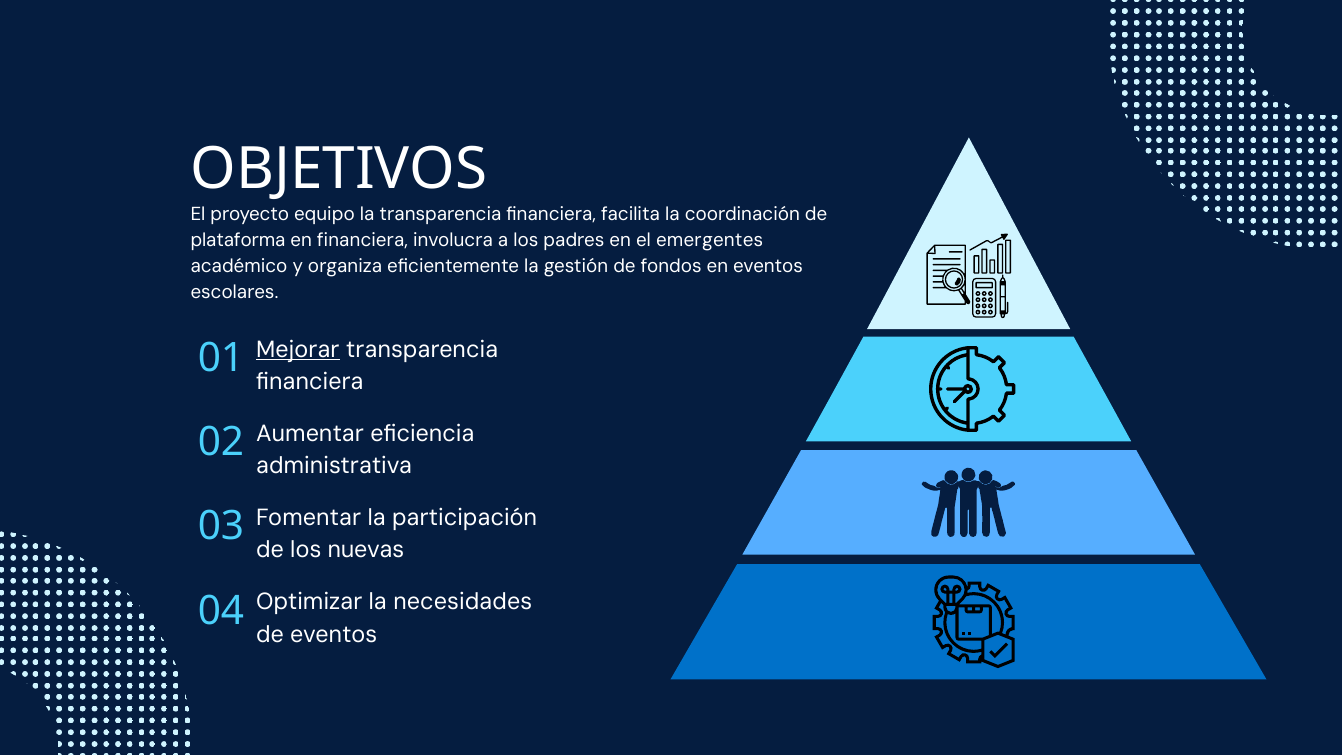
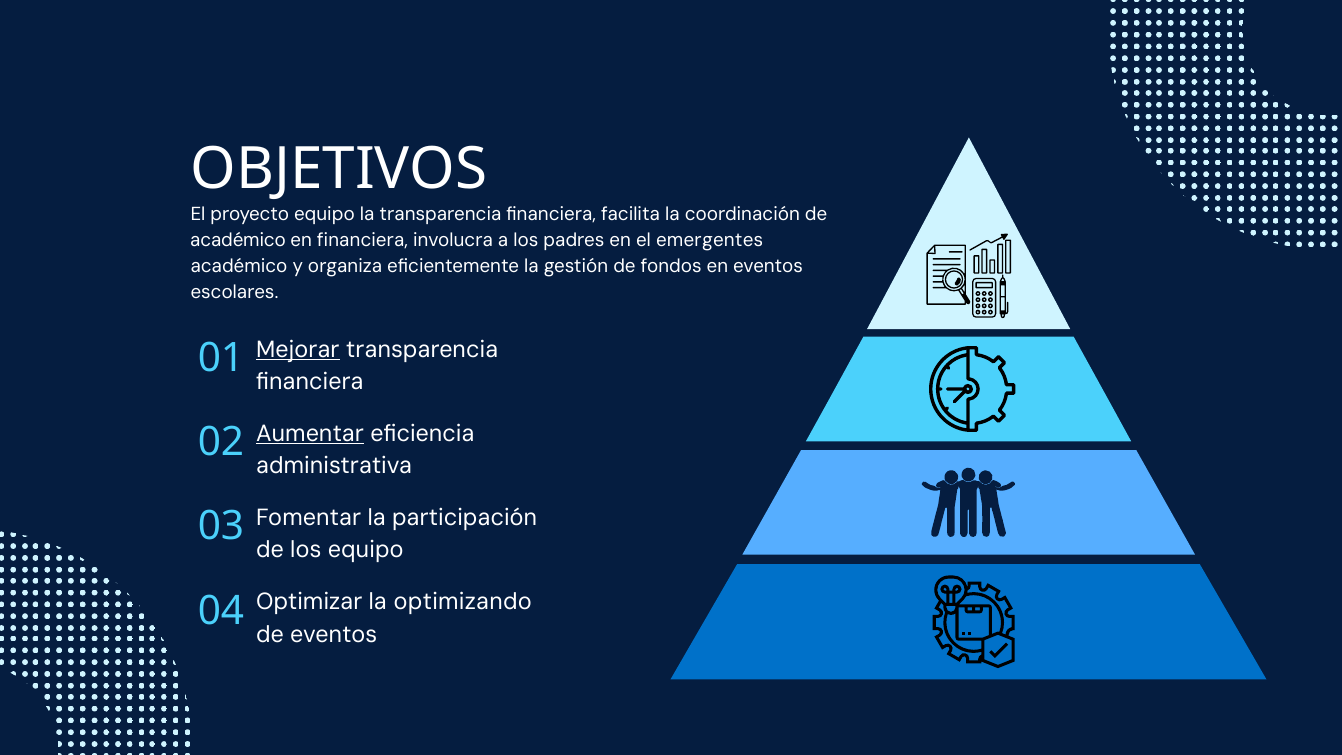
plataforma at (238, 240): plataforma -> académico
Aumentar underline: none -> present
los nuevas: nuevas -> equipo
necesidades: necesidades -> optimizando
